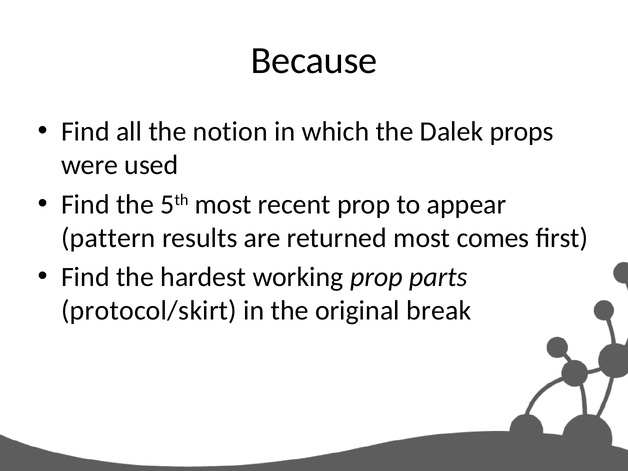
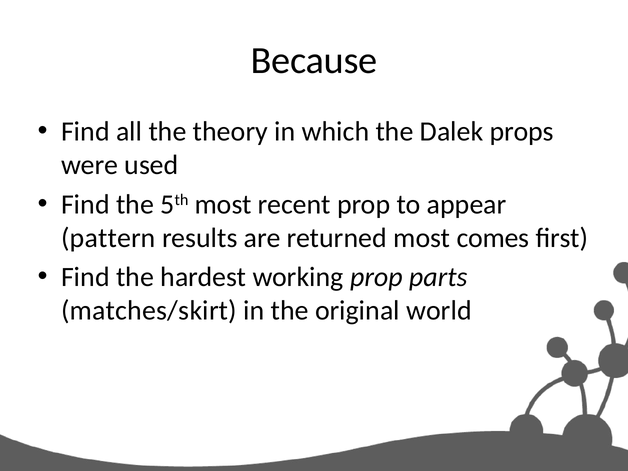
notion: notion -> theory
protocol/skirt: protocol/skirt -> matches/skirt
break: break -> world
